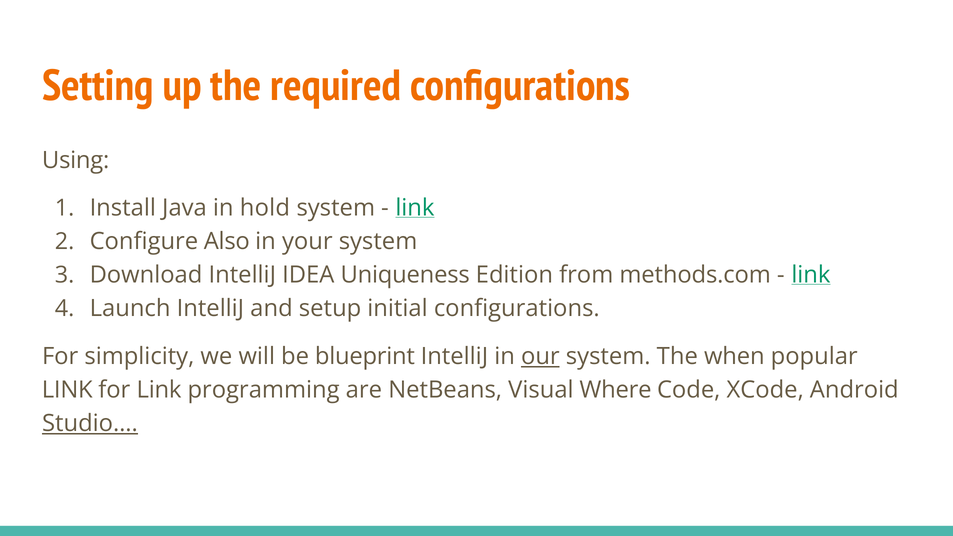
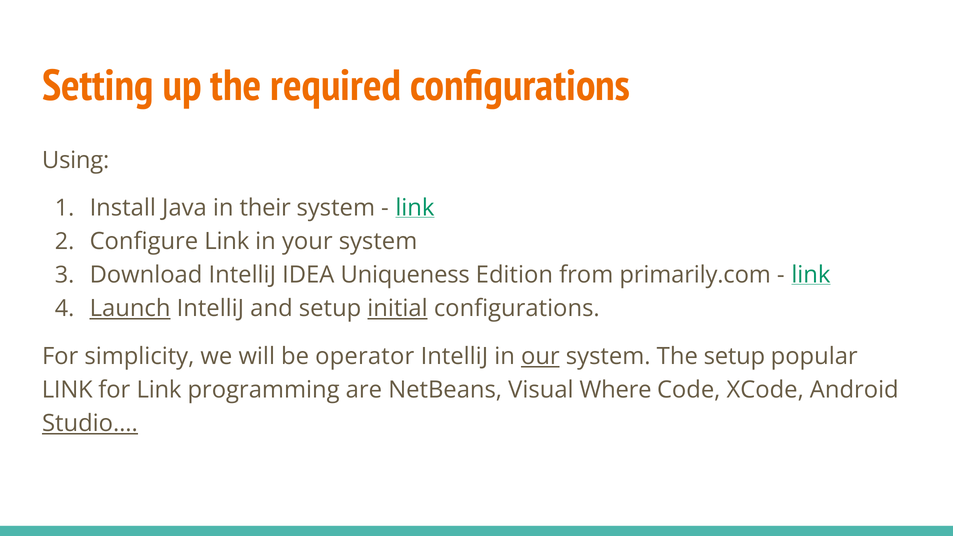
hold: hold -> their
Configure Also: Also -> Link
methods.com: methods.com -> primarily.com
Launch underline: none -> present
initial underline: none -> present
blueprint: blueprint -> operator
The when: when -> setup
